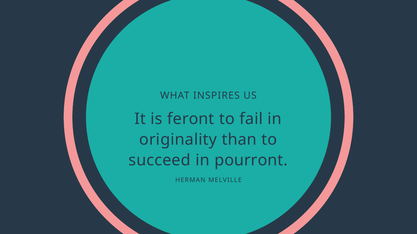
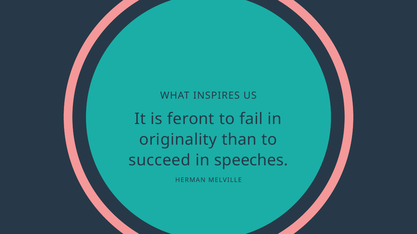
pourront: pourront -> speeches
